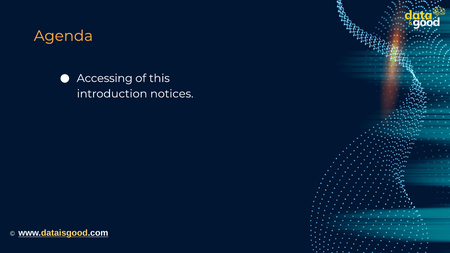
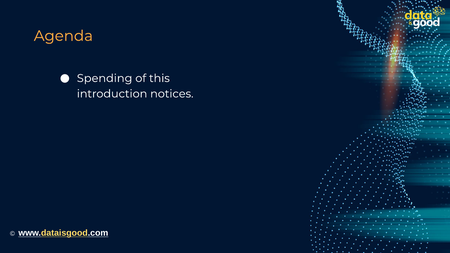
Accessing: Accessing -> Spending
